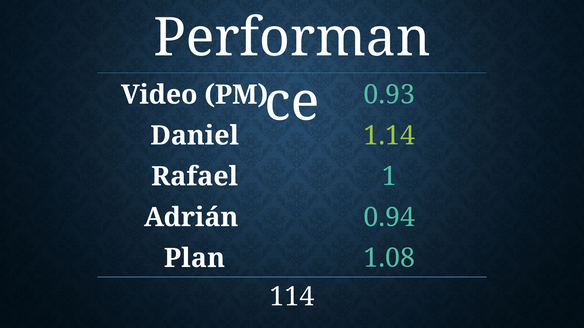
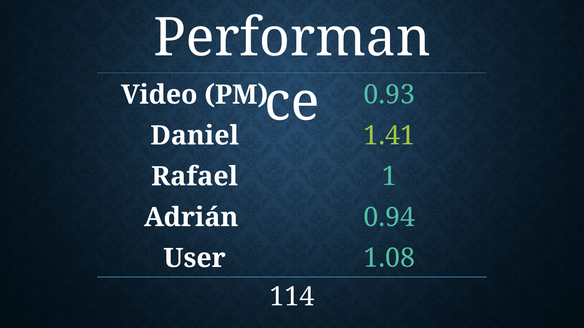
1.14: 1.14 -> 1.41
Plan: Plan -> User
